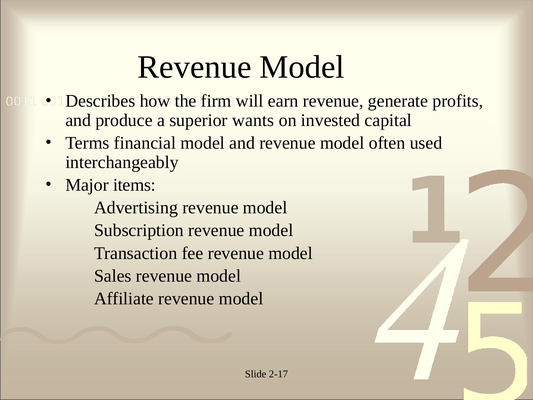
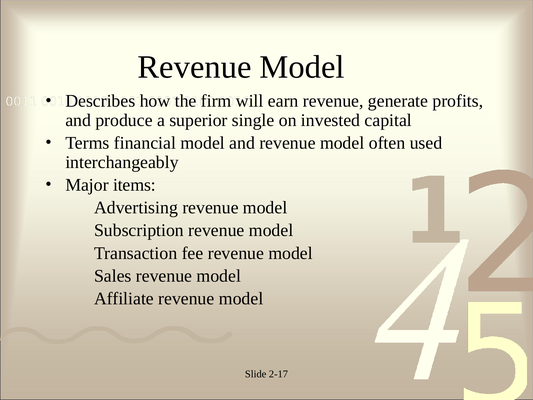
wants: wants -> single
